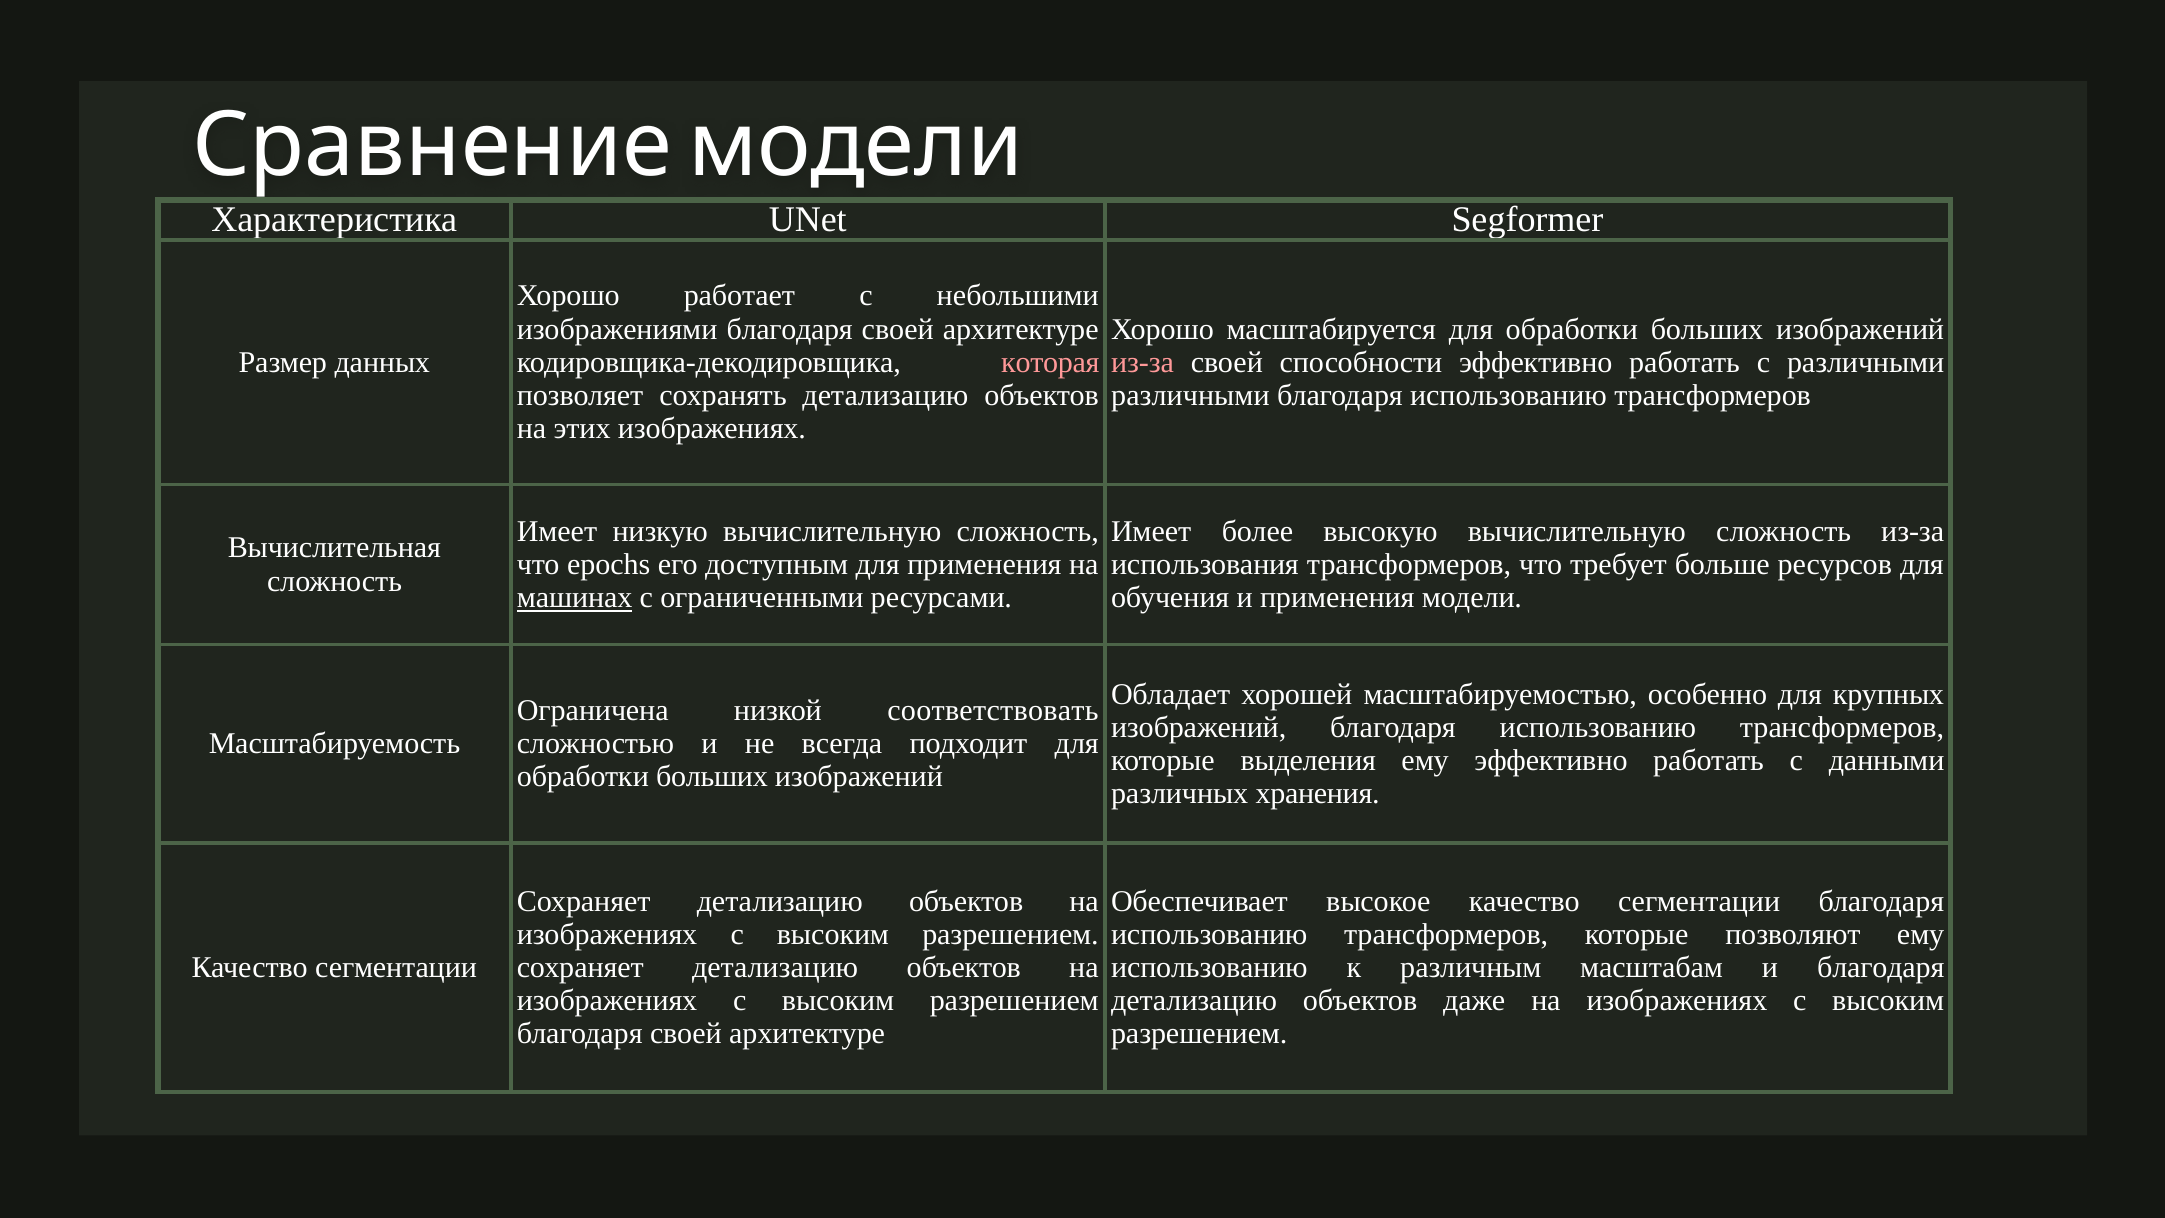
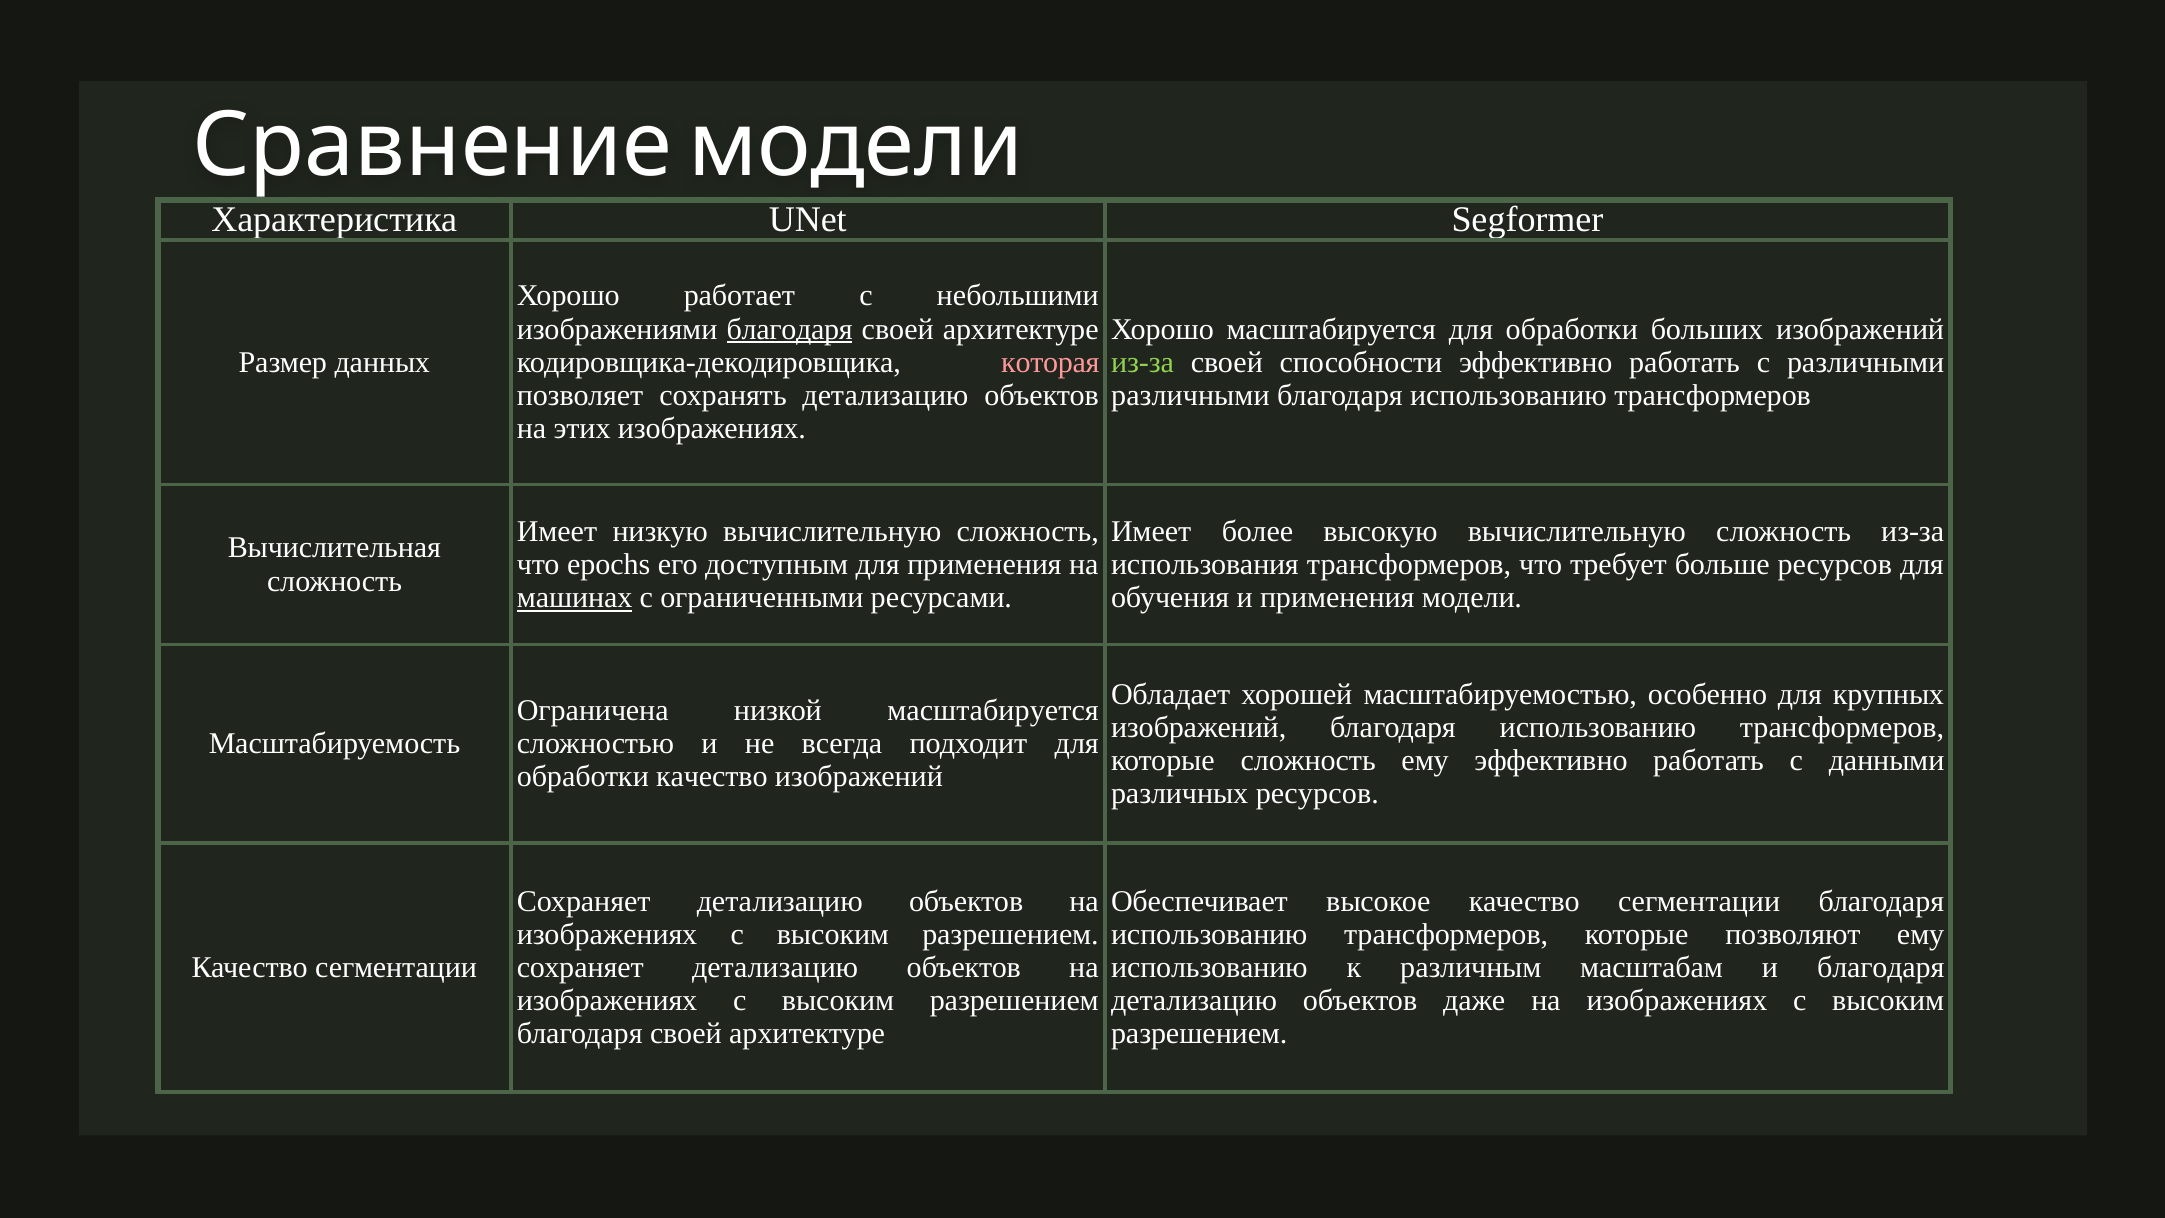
благодаря at (790, 329) underline: none -> present
из-за at (1143, 362) colour: pink -> light green
низкой соответствовать: соответствовать -> масштабируется
которые выделения: выделения -> сложность
больших at (712, 777): больших -> качество
различных хранения: хранения -> ресурсов
